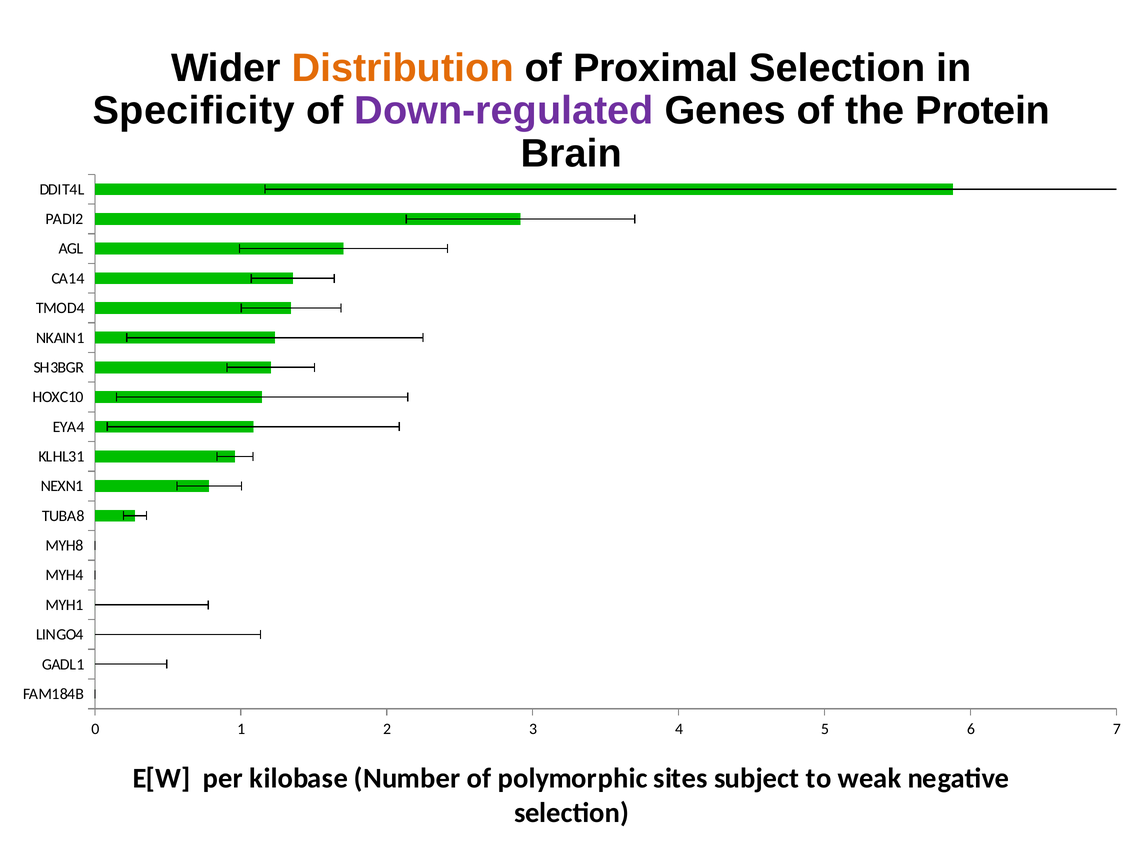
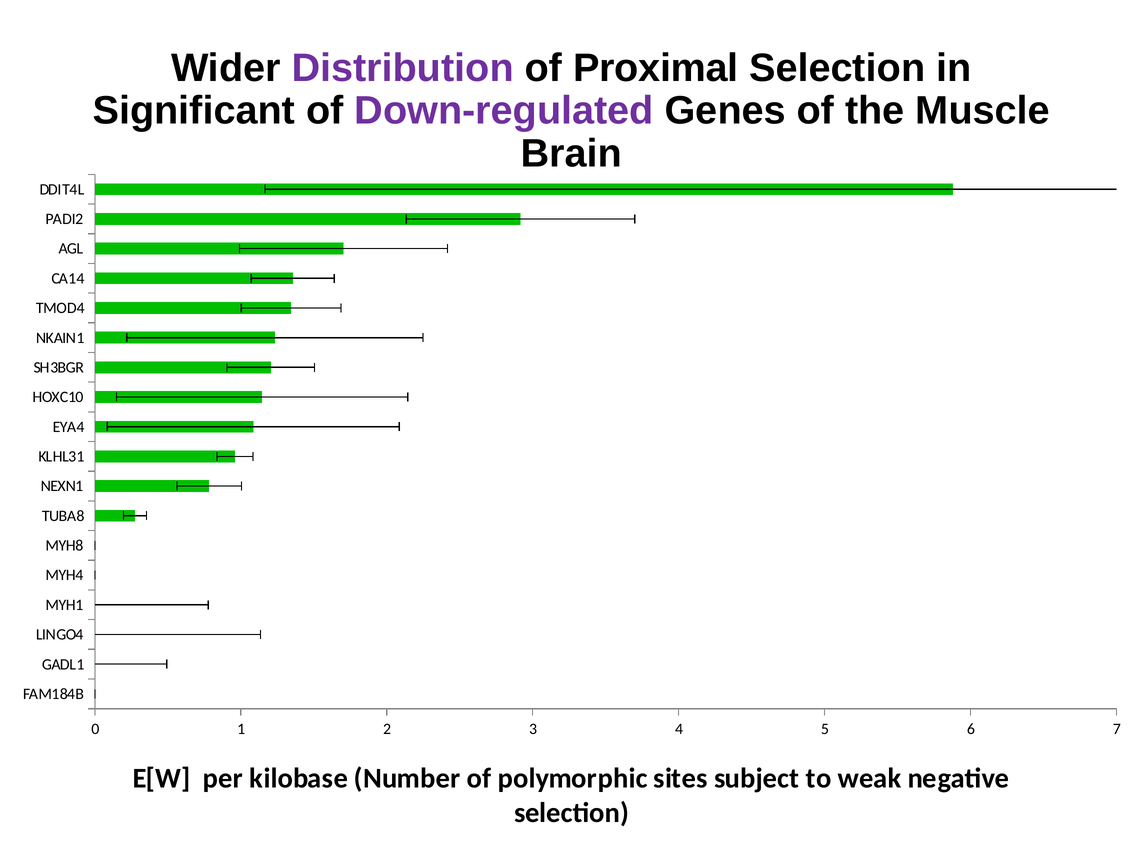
Distribution colour: orange -> purple
Specificity: Specificity -> Significant
Protein: Protein -> Muscle
